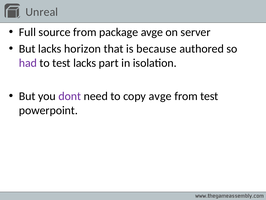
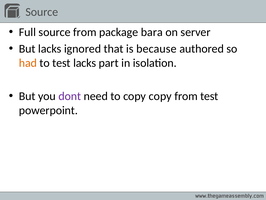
Unreal at (42, 12): Unreal -> Source
package avge: avge -> bara
horizon: horizon -> ignored
had colour: purple -> orange
copy avge: avge -> copy
